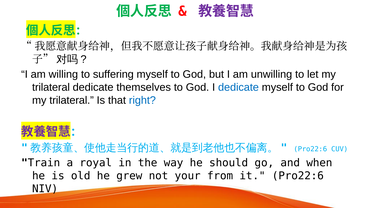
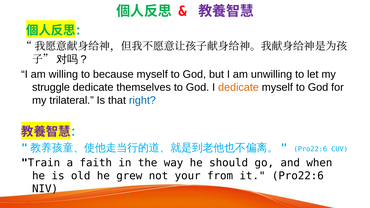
suffering: suffering -> because
trilateral at (51, 87): trilateral -> struggle
dedicate at (238, 87) colour: blue -> orange
royal: royal -> faith
